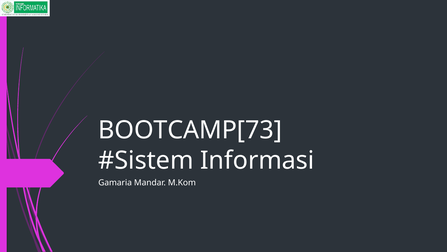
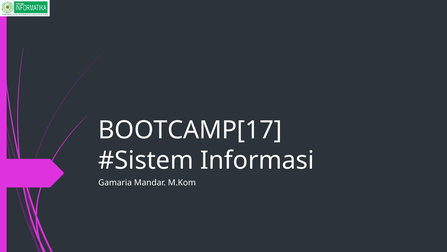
BOOTCAMP[73: BOOTCAMP[73 -> BOOTCAMP[17
